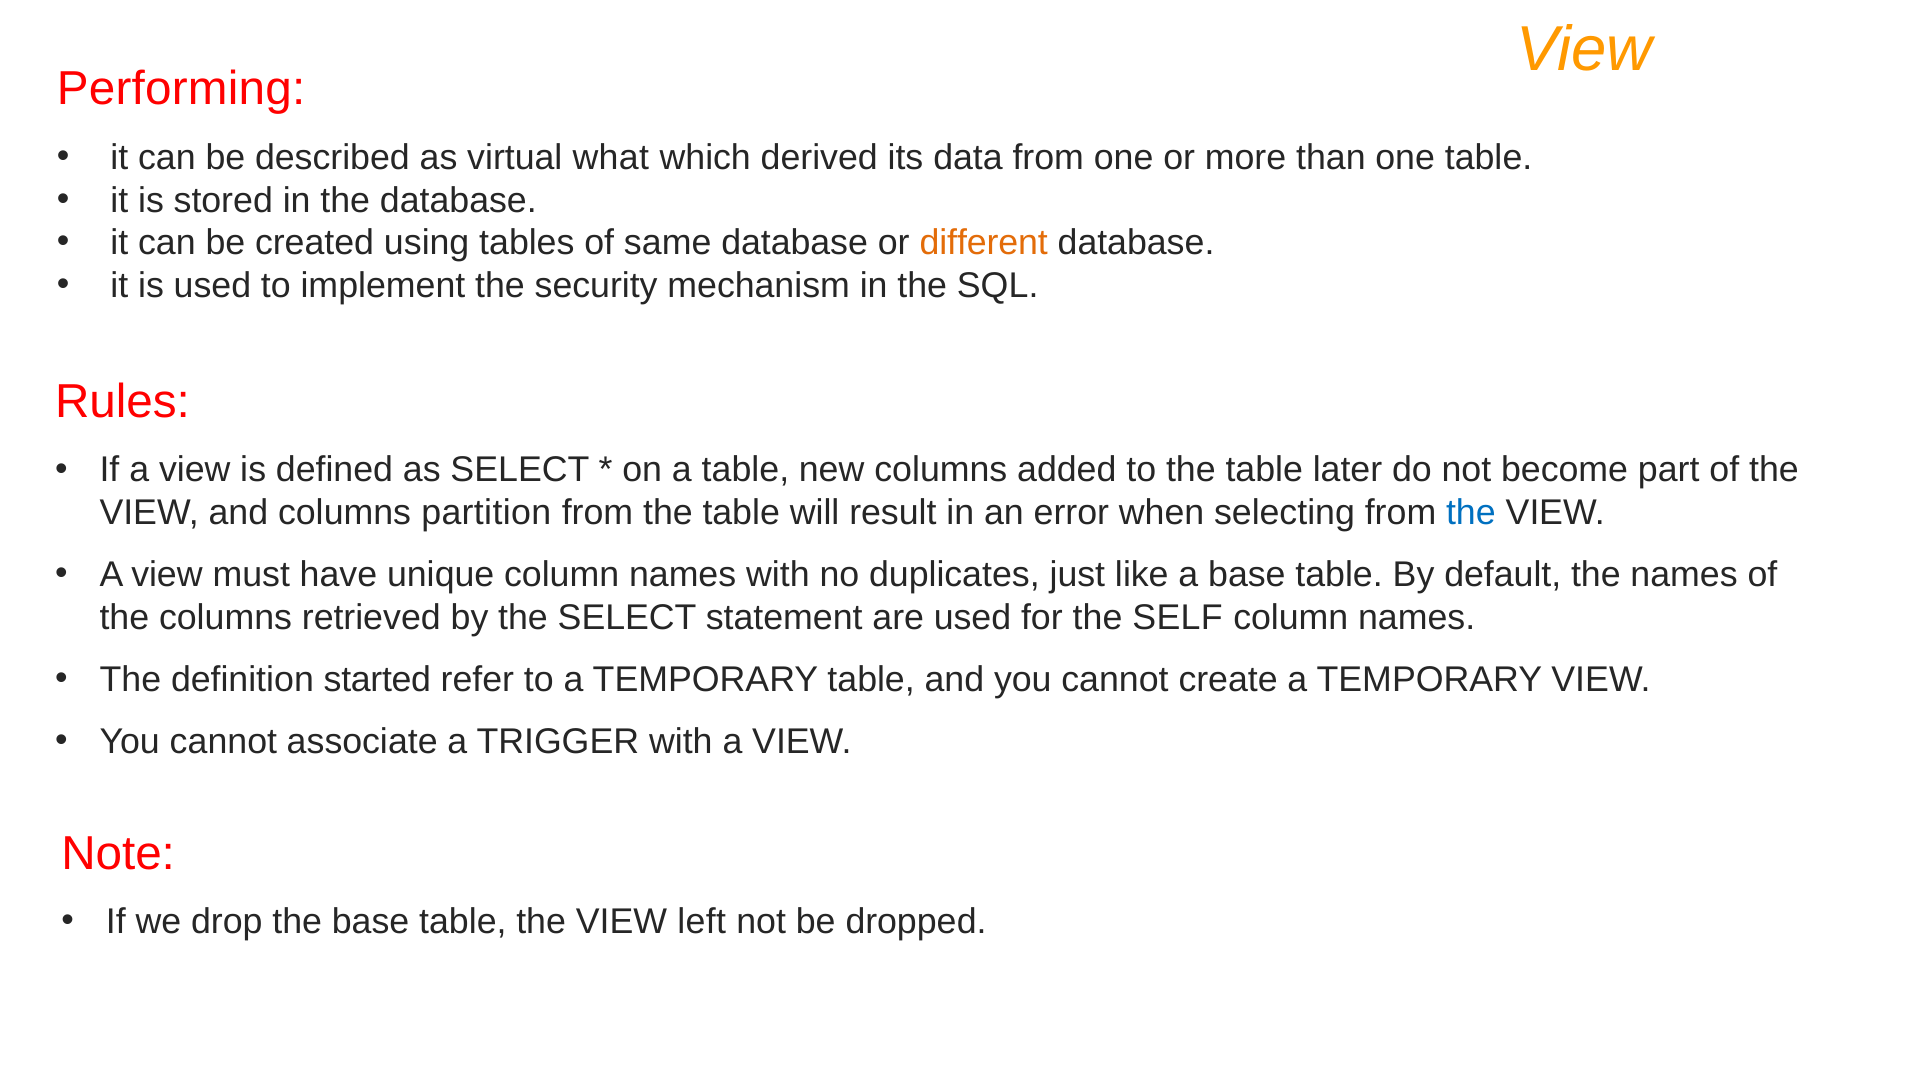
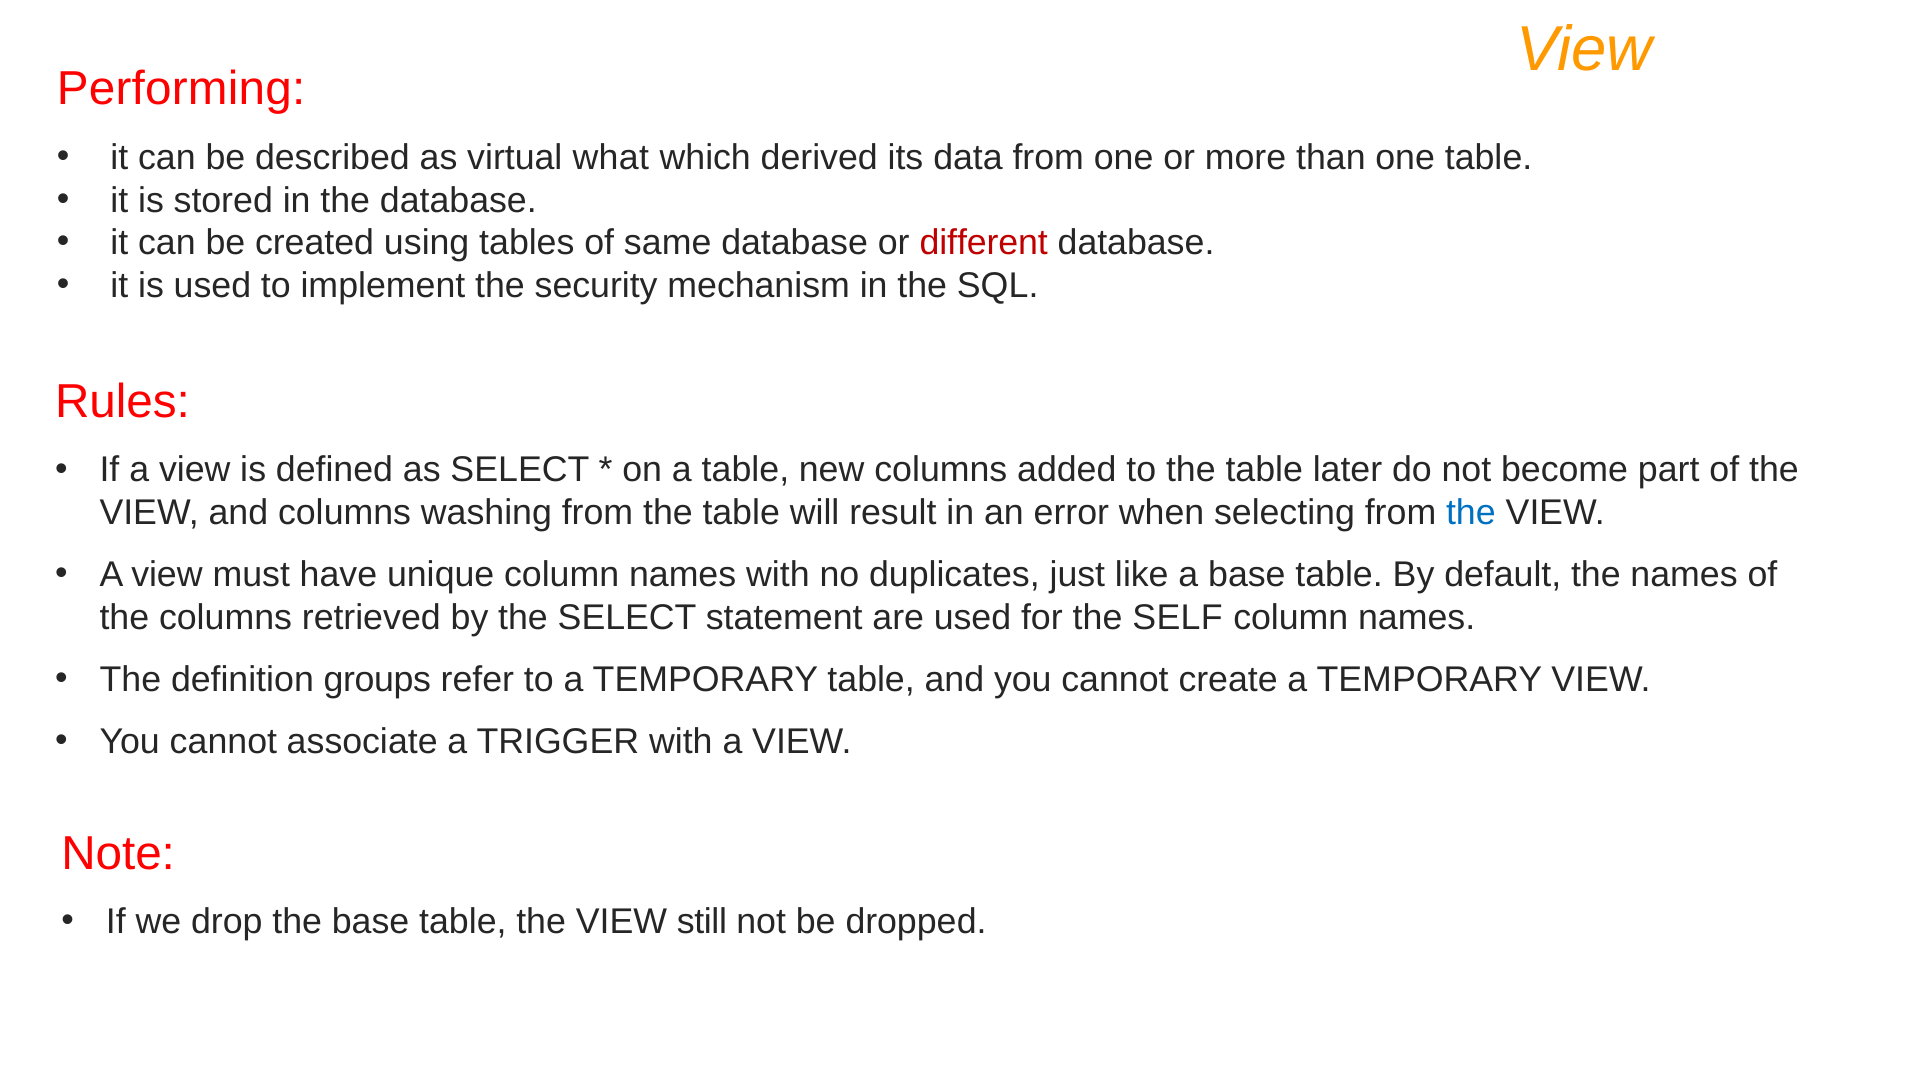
different colour: orange -> red
partition: partition -> washing
started: started -> groups
left: left -> still
